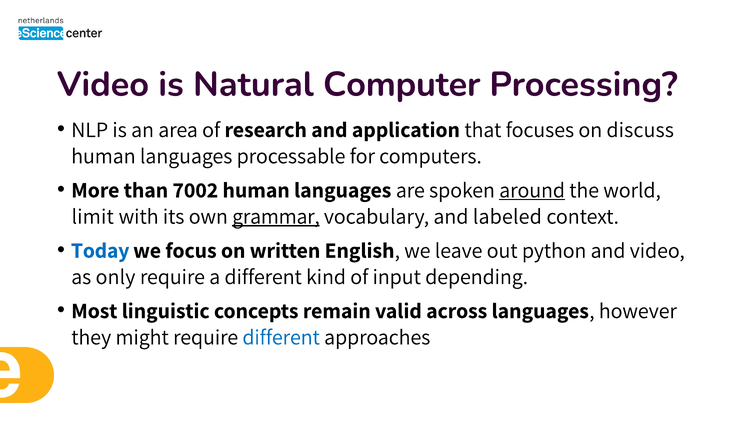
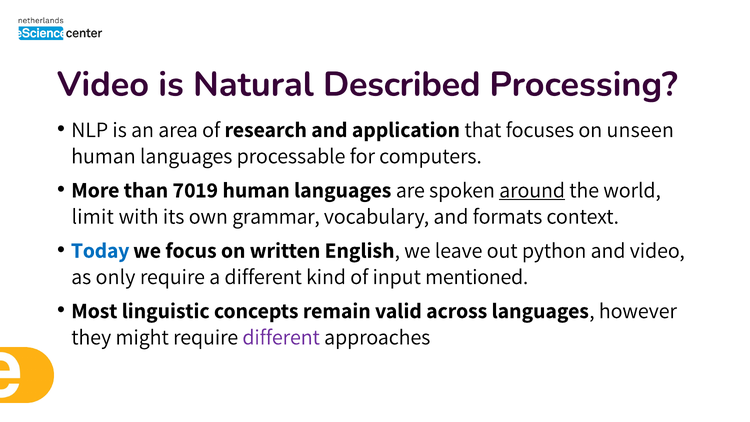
Computer: Computer -> Described
discuss: discuss -> unseen
7002: 7002 -> 7019
grammar underline: present -> none
labeled: labeled -> formats
depending: depending -> mentioned
different at (281, 337) colour: blue -> purple
